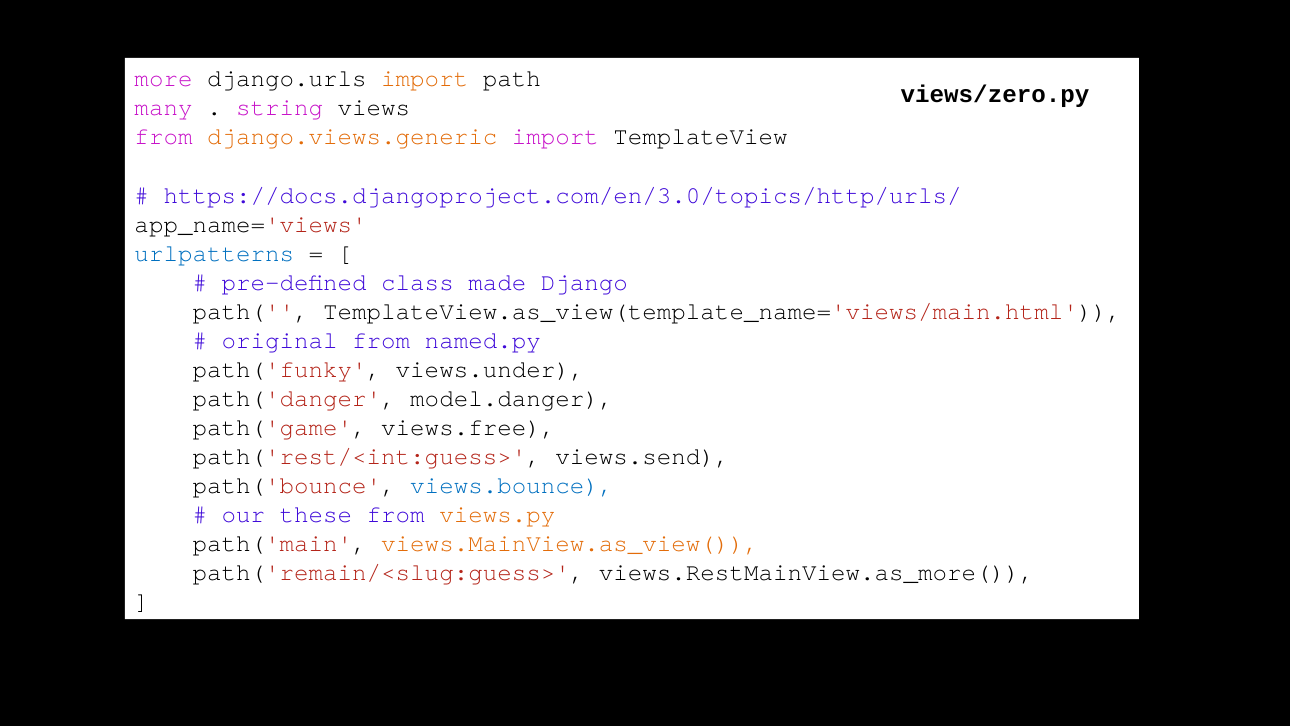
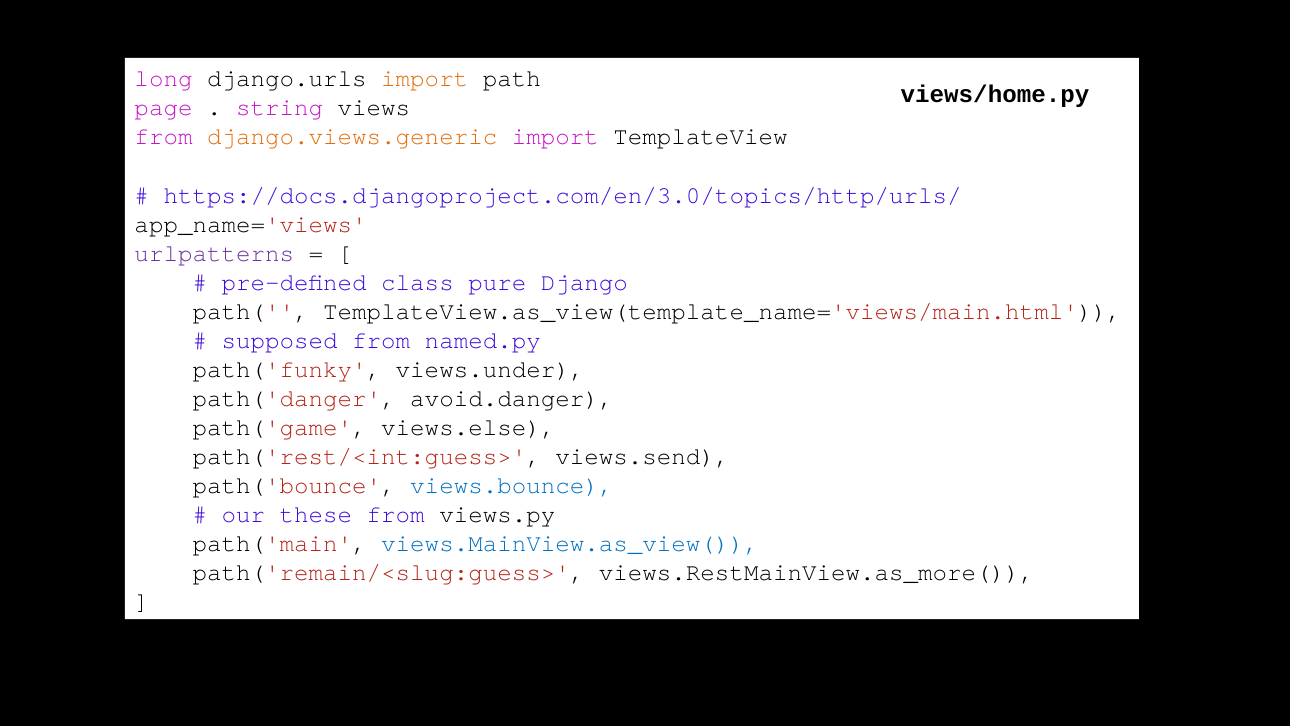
more: more -> long
views/zero.py: views/zero.py -> views/home.py
many: many -> page
urlpatterns colour: blue -> purple
made: made -> pure
original: original -> supposed
model.danger: model.danger -> avoid.danger
views.free: views.free -> views.else
views.py colour: orange -> black
views.MainView.as_view( colour: orange -> blue
